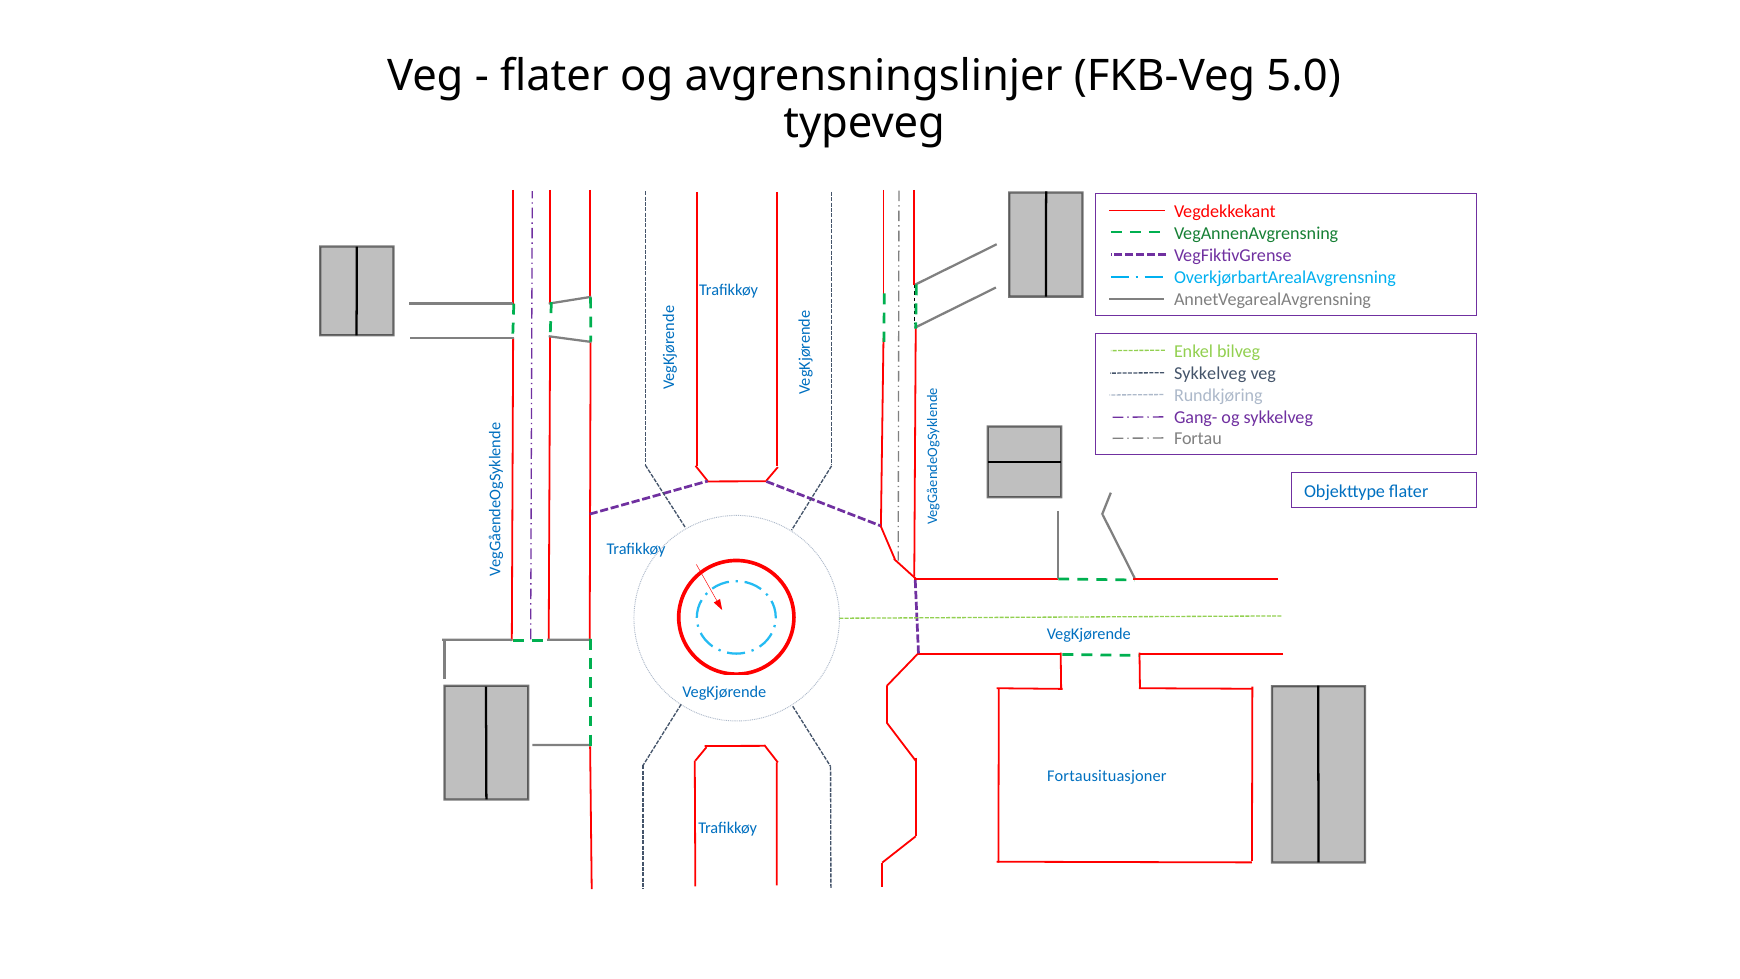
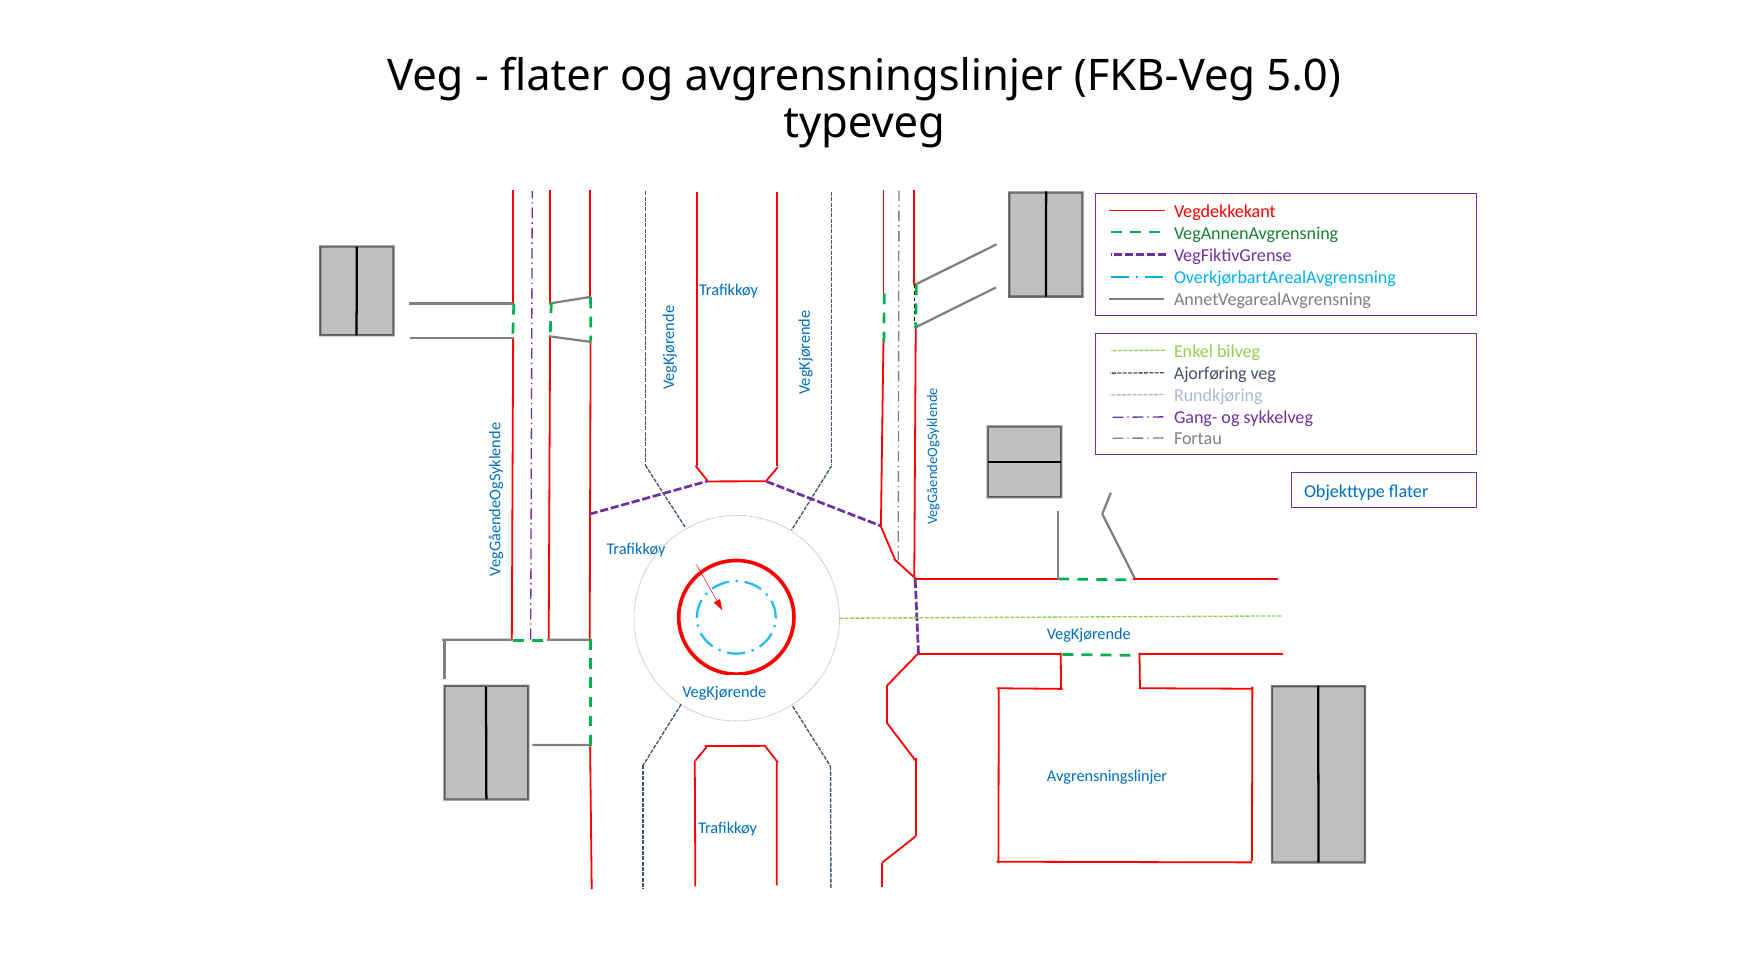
Sykkelveg at (1210, 373): Sykkelveg -> Ajorføring
Fortausituasjoner at (1107, 776): Fortausituasjoner -> Avgrensningslinjer
